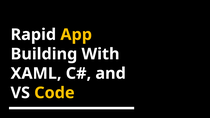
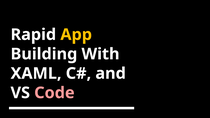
Code colour: yellow -> pink
